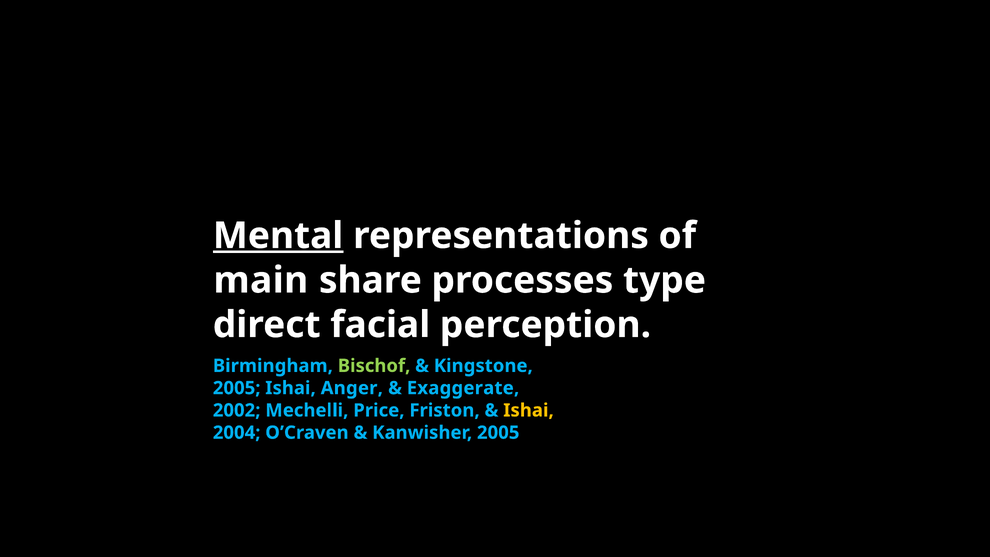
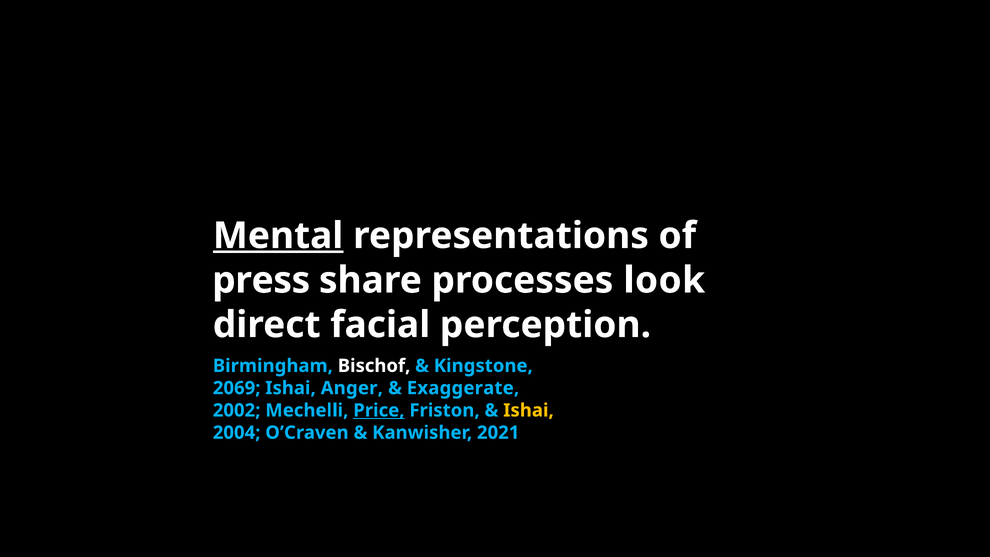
main: main -> press
type: type -> look
Bischof colour: light green -> white
2005 at (237, 388): 2005 -> 2069
Price underline: none -> present
Kanwisher 2005: 2005 -> 2021
